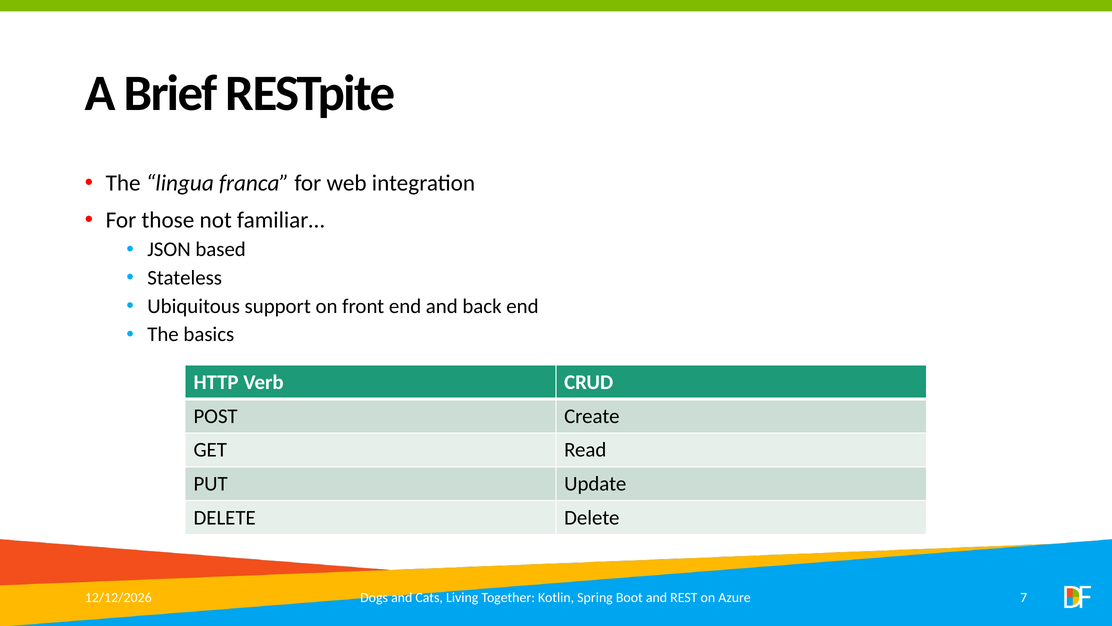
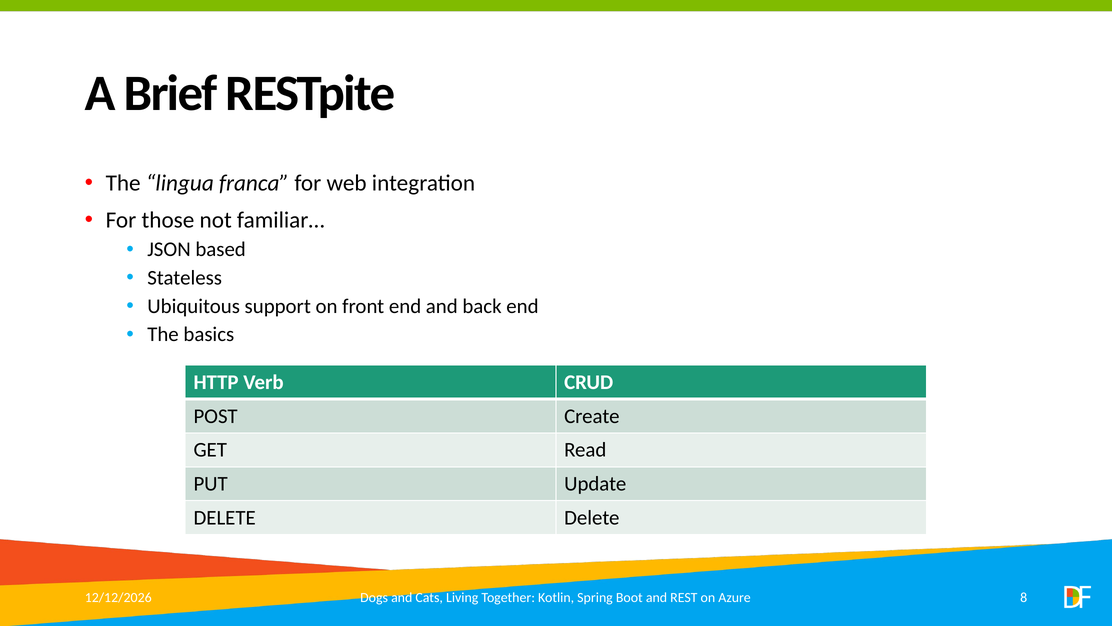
7: 7 -> 8
